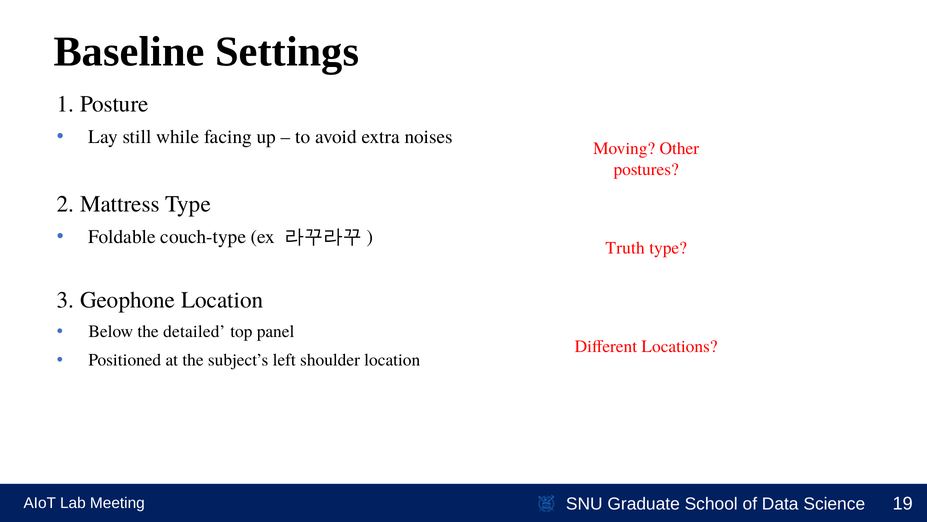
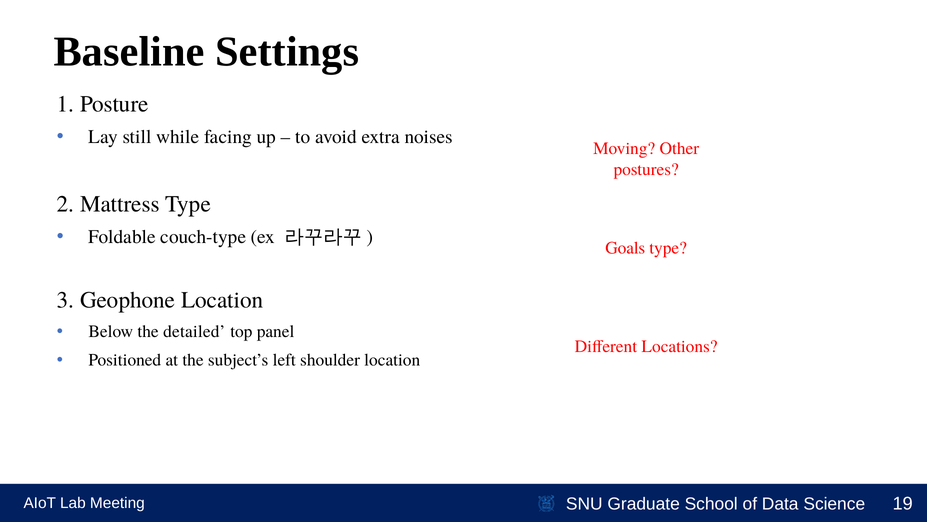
Truth: Truth -> Goals
